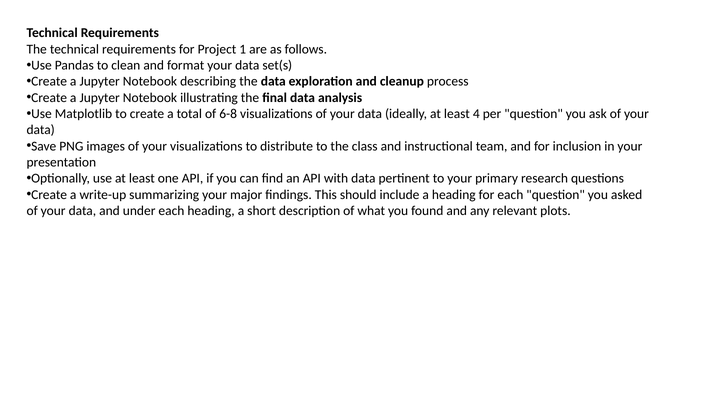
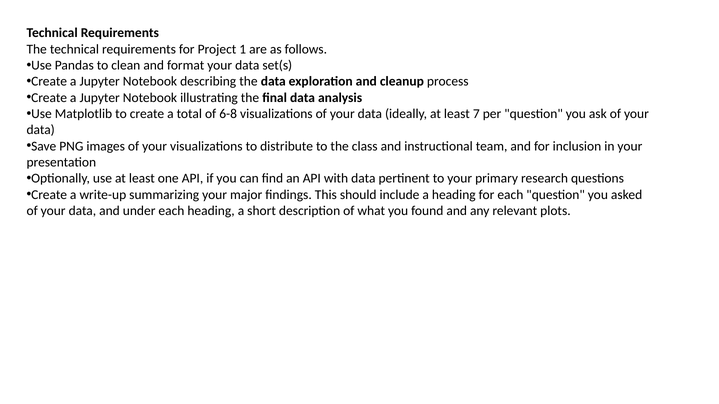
4: 4 -> 7
